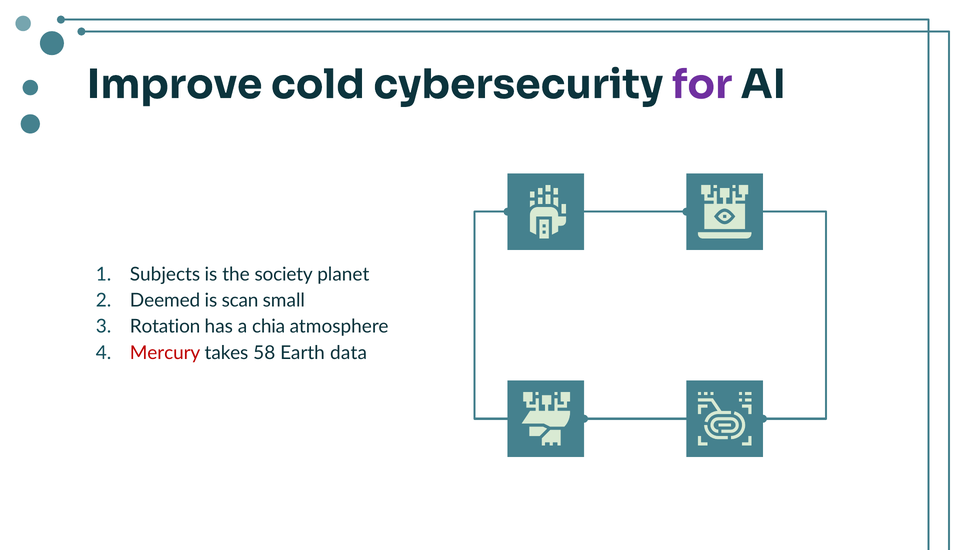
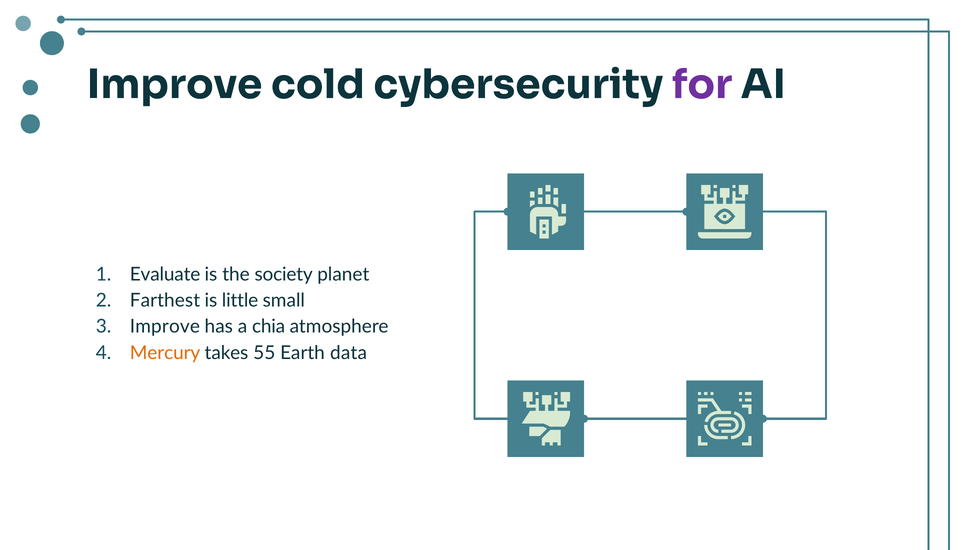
Subjects: Subjects -> Evaluate
Deemed: Deemed -> Farthest
scan: scan -> little
Rotation at (165, 327): Rotation -> Improve
Mercury colour: red -> orange
58: 58 -> 55
